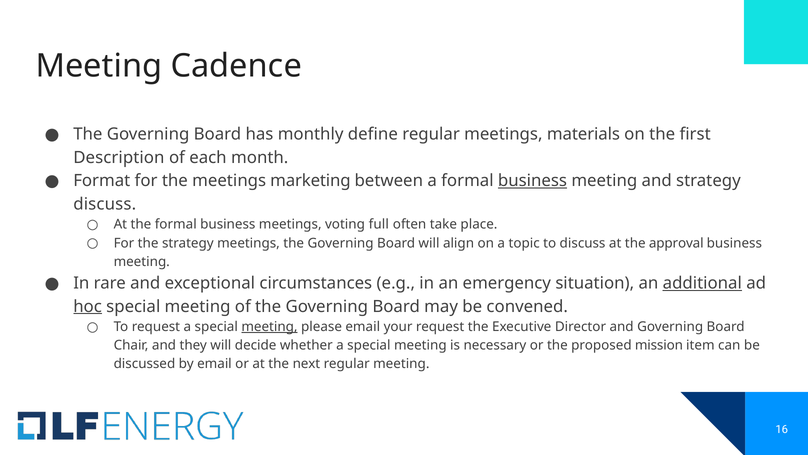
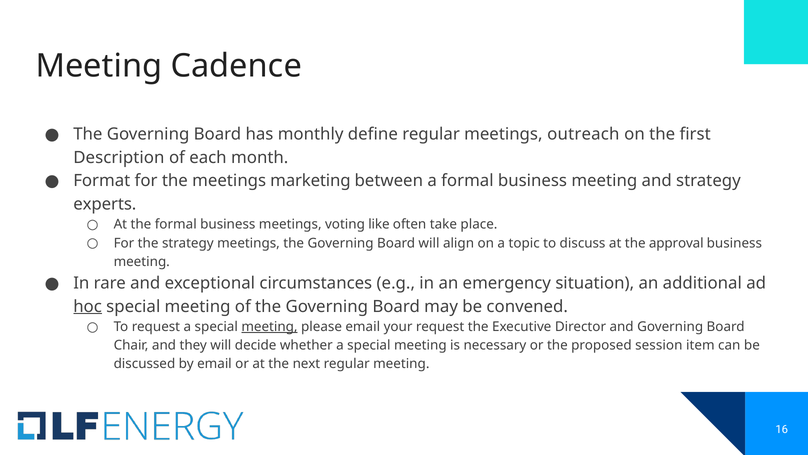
materials: materials -> outreach
business at (532, 181) underline: present -> none
discuss at (105, 204): discuss -> experts
full: full -> like
additional underline: present -> none
mission: mission -> session
